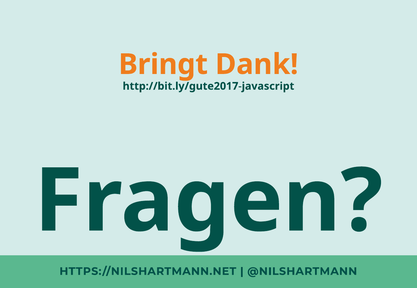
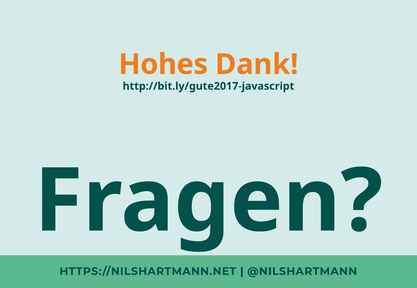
Bringt: Bringt -> Hohes
